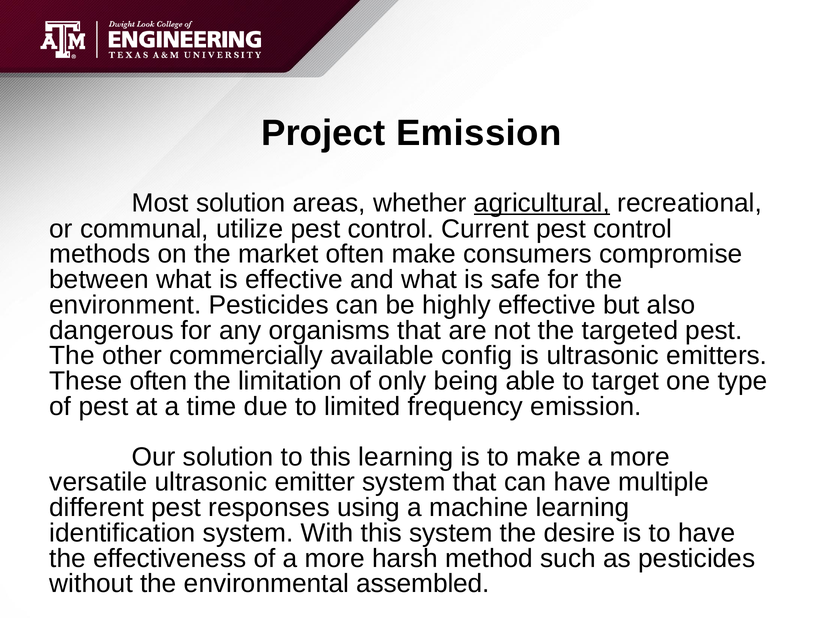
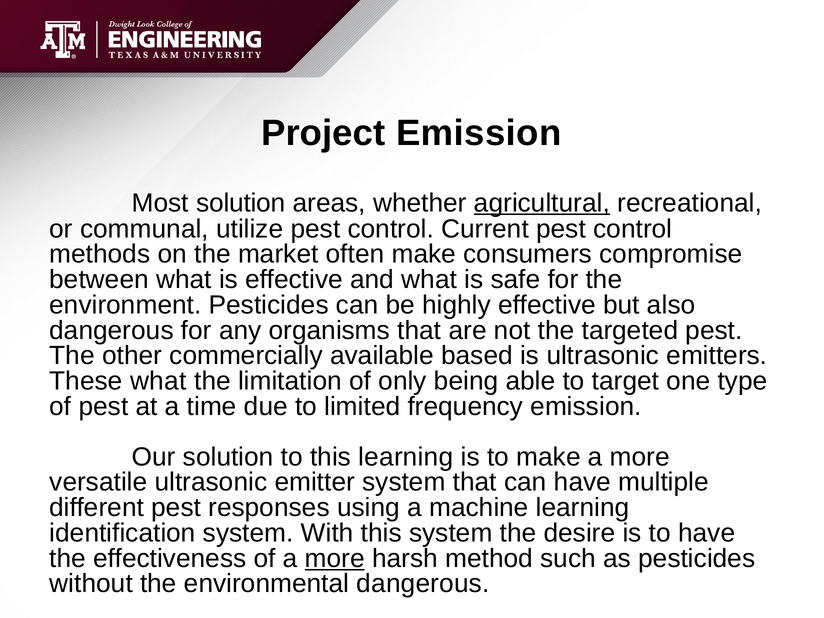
config: config -> based
These often: often -> what
more at (335, 558) underline: none -> present
environmental assembled: assembled -> dangerous
